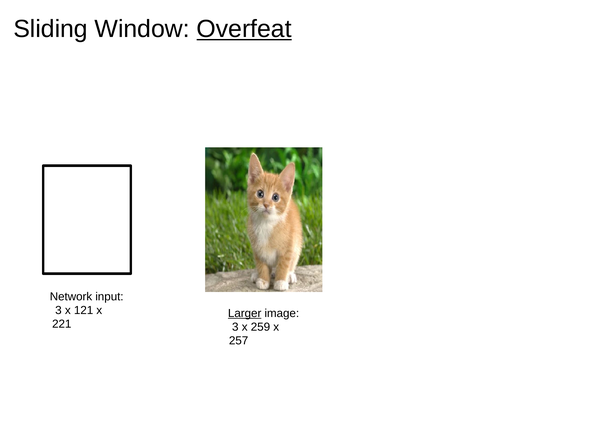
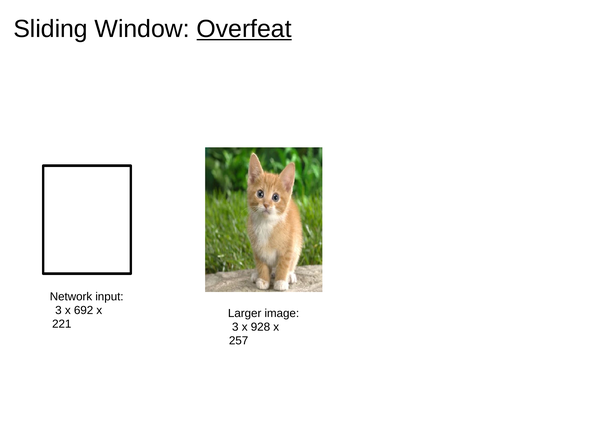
121: 121 -> 692
Larger underline: present -> none
259: 259 -> 928
